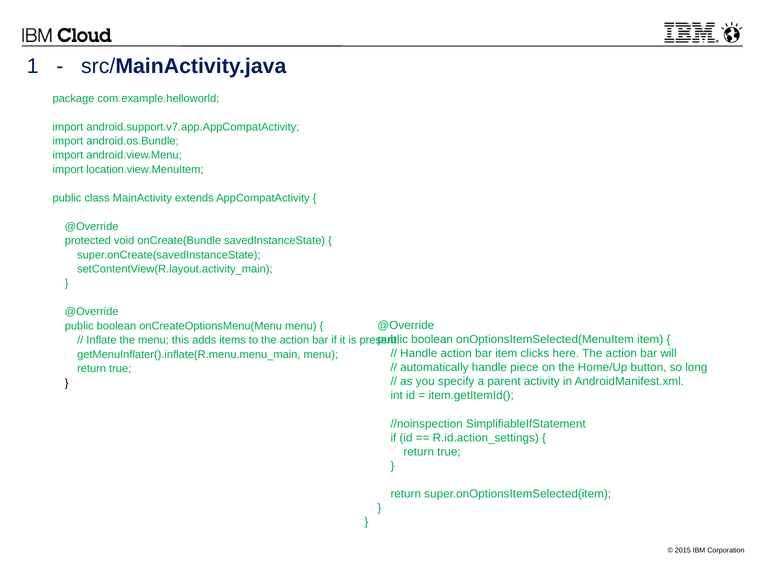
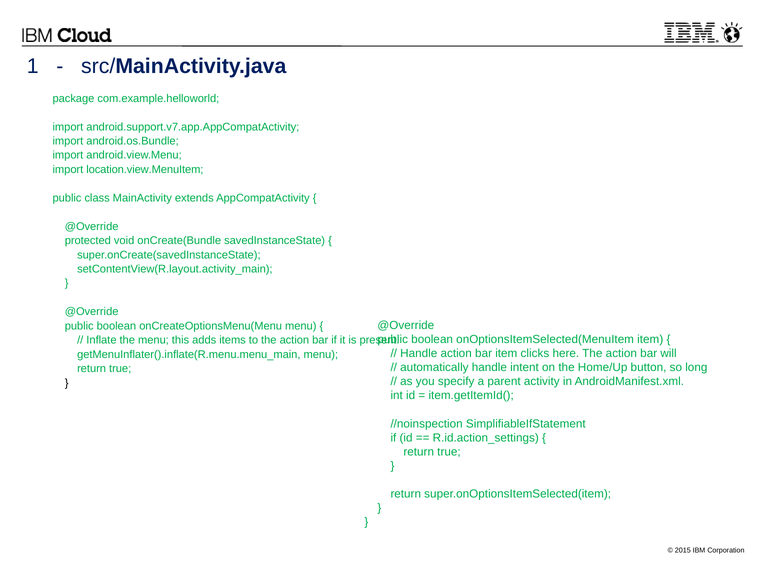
piece: piece -> intent
